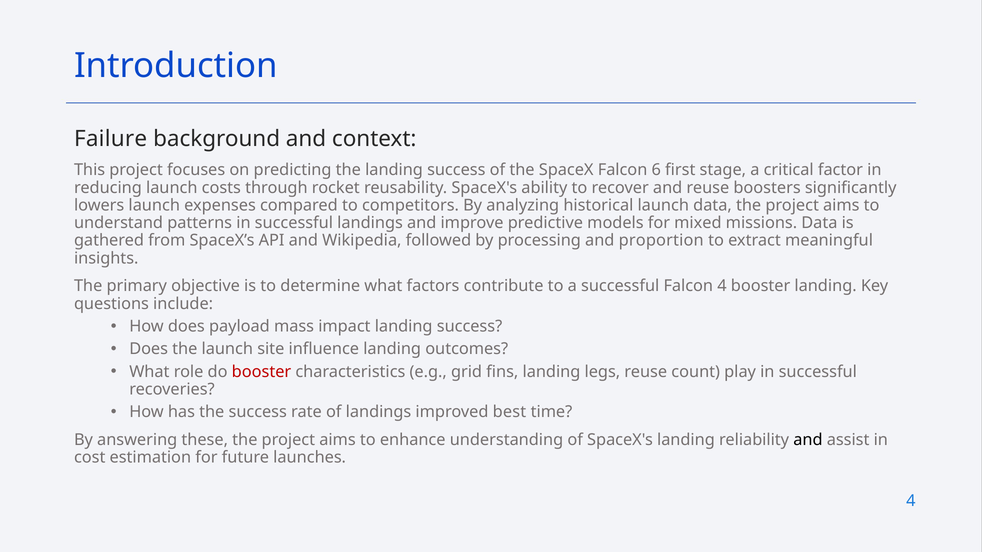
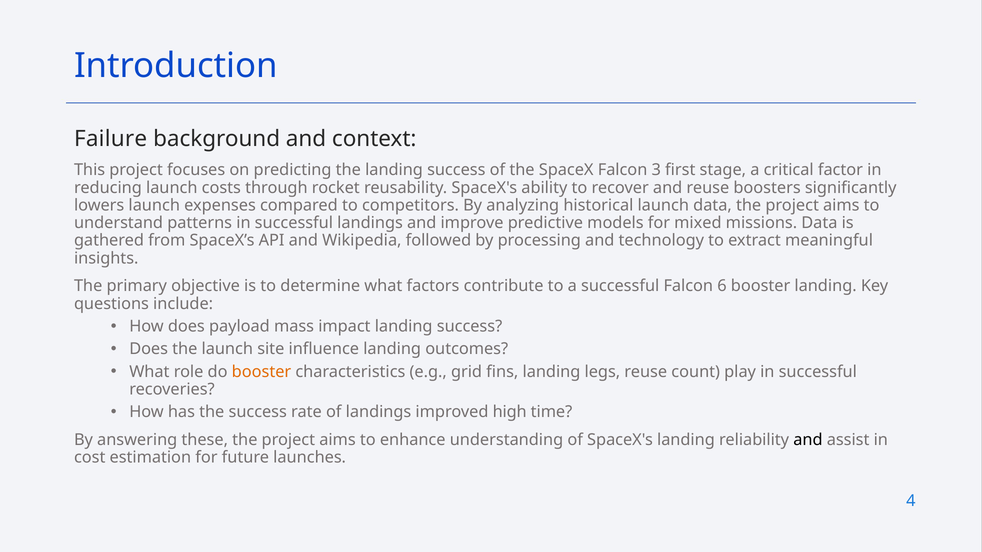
6: 6 -> 3
proportion: proportion -> technology
Falcon 4: 4 -> 6
booster at (261, 372) colour: red -> orange
best: best -> high
